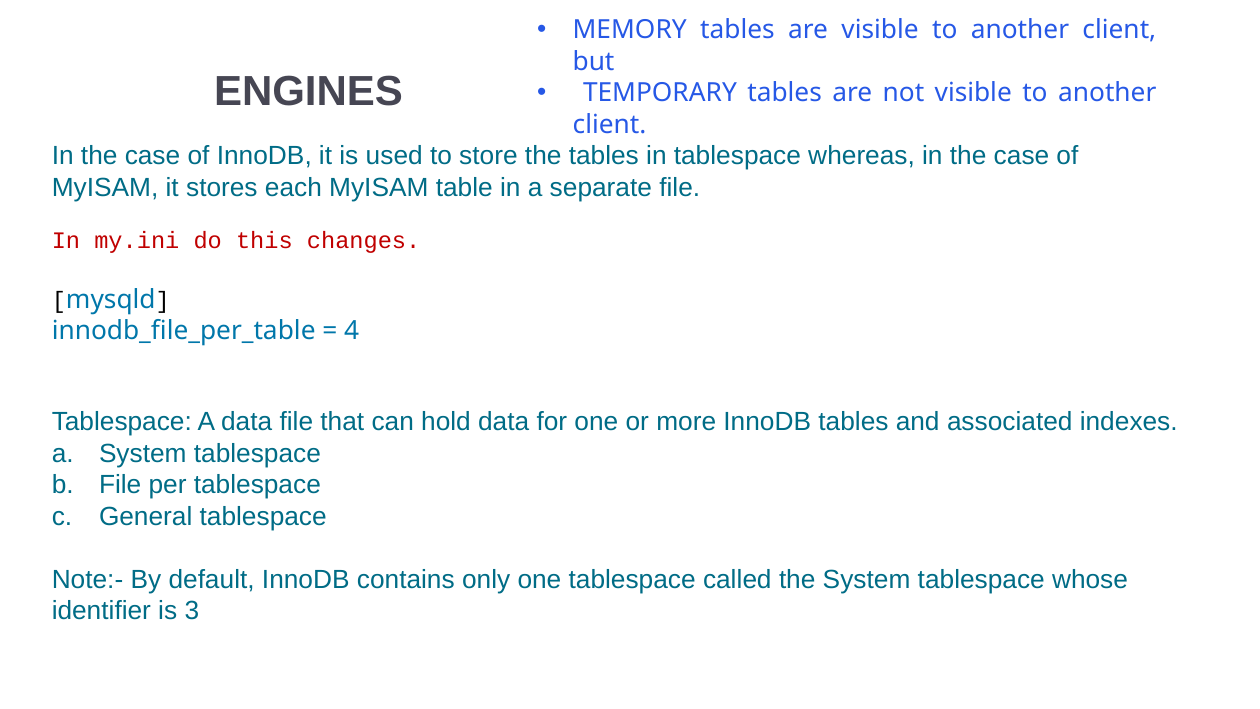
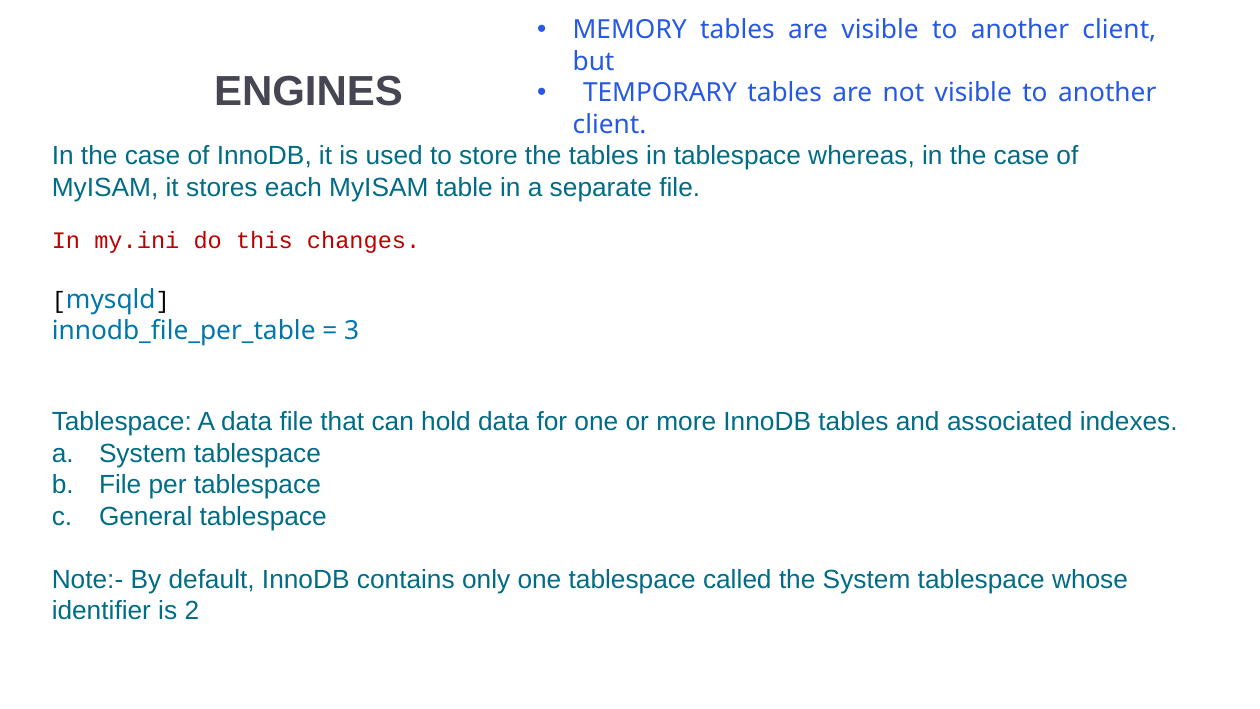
4: 4 -> 3
3: 3 -> 2
